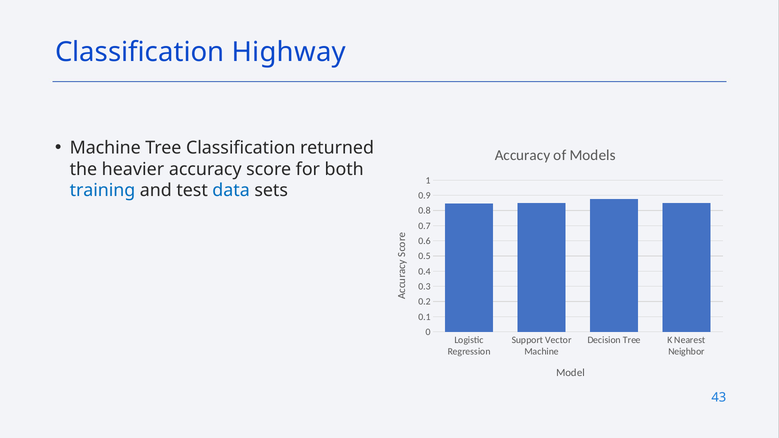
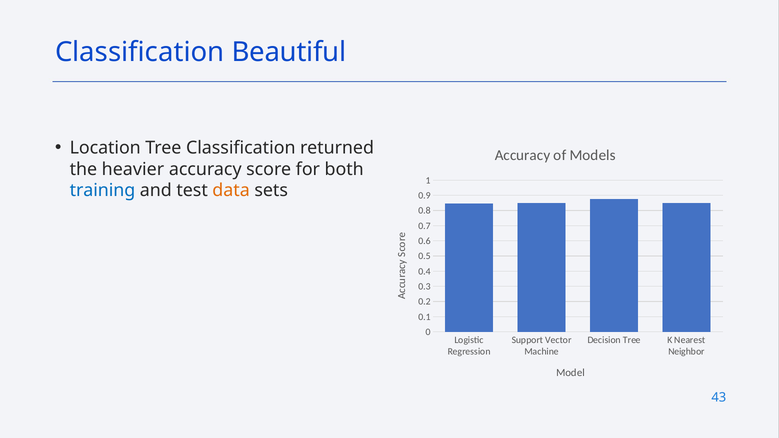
Highway: Highway -> Beautiful
Machine at (105, 148): Machine -> Location
data colour: blue -> orange
